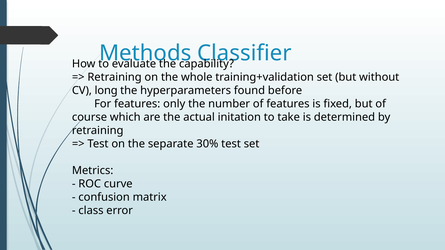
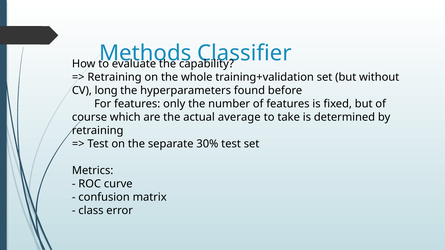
initation: initation -> average
